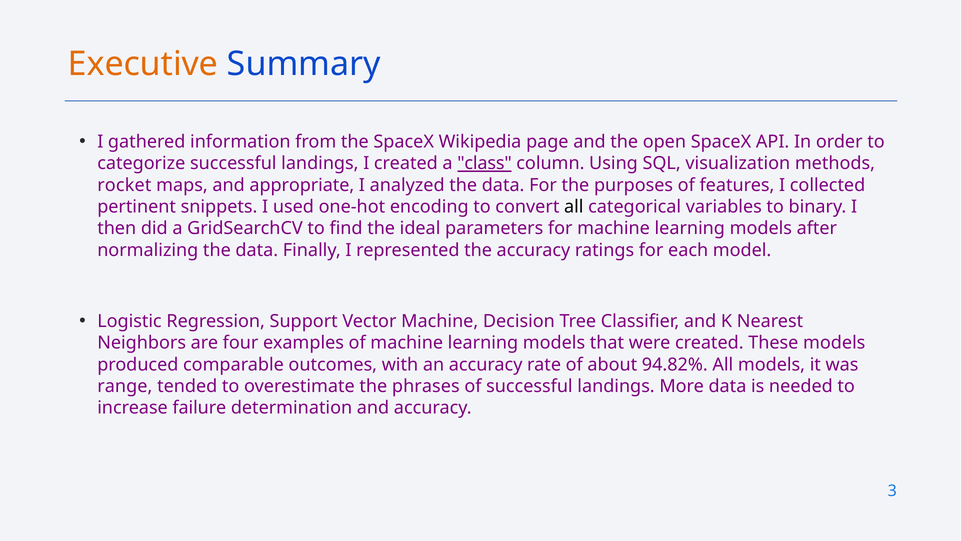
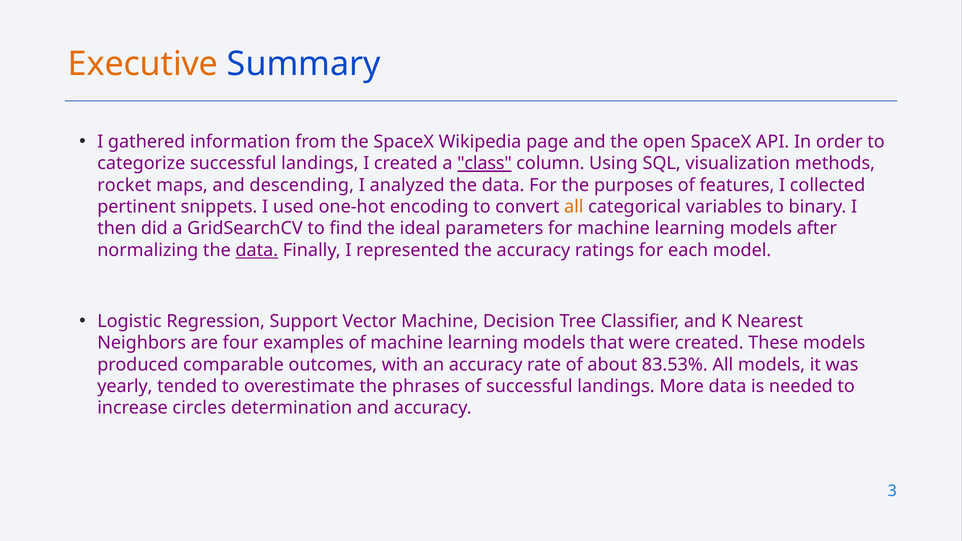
appropriate: appropriate -> descending
all at (574, 207) colour: black -> orange
data at (257, 250) underline: none -> present
94.82%: 94.82% -> 83.53%
range: range -> yearly
failure: failure -> circles
